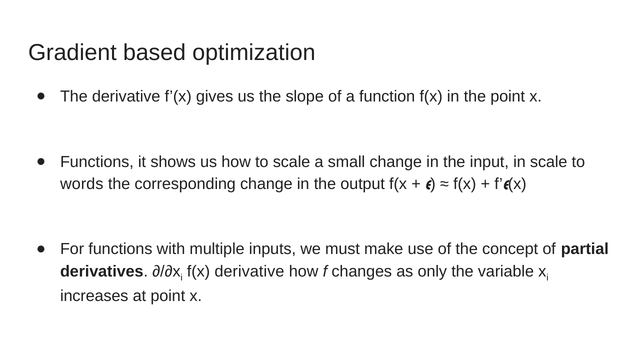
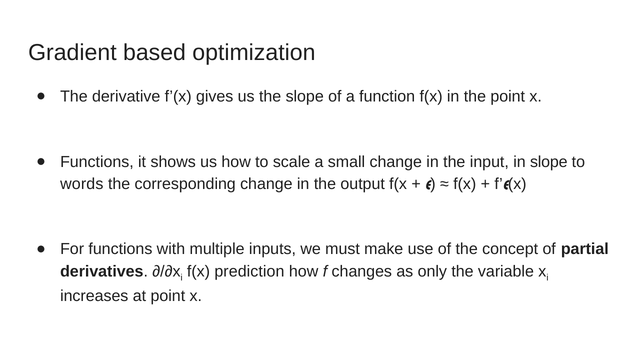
in scale: scale -> slope
f(x derivative: derivative -> prediction
